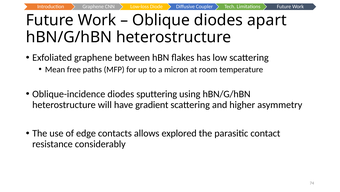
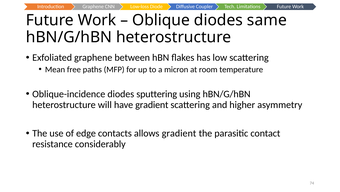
apart: apart -> same
allows explored: explored -> gradient
